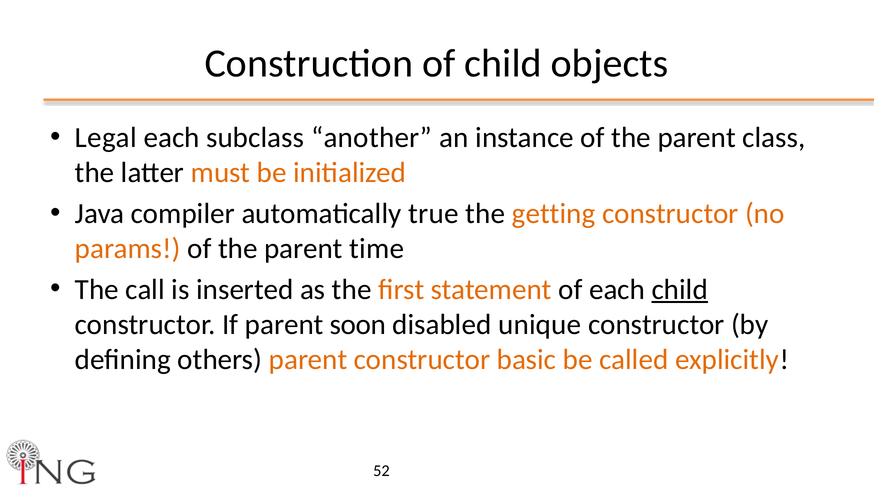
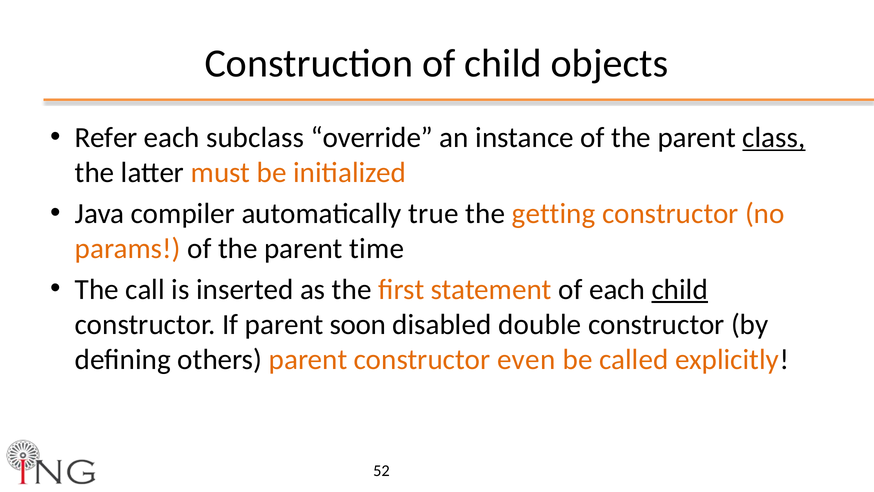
Legal: Legal -> Refer
another: another -> override
class underline: none -> present
unique: unique -> double
basic: basic -> even
